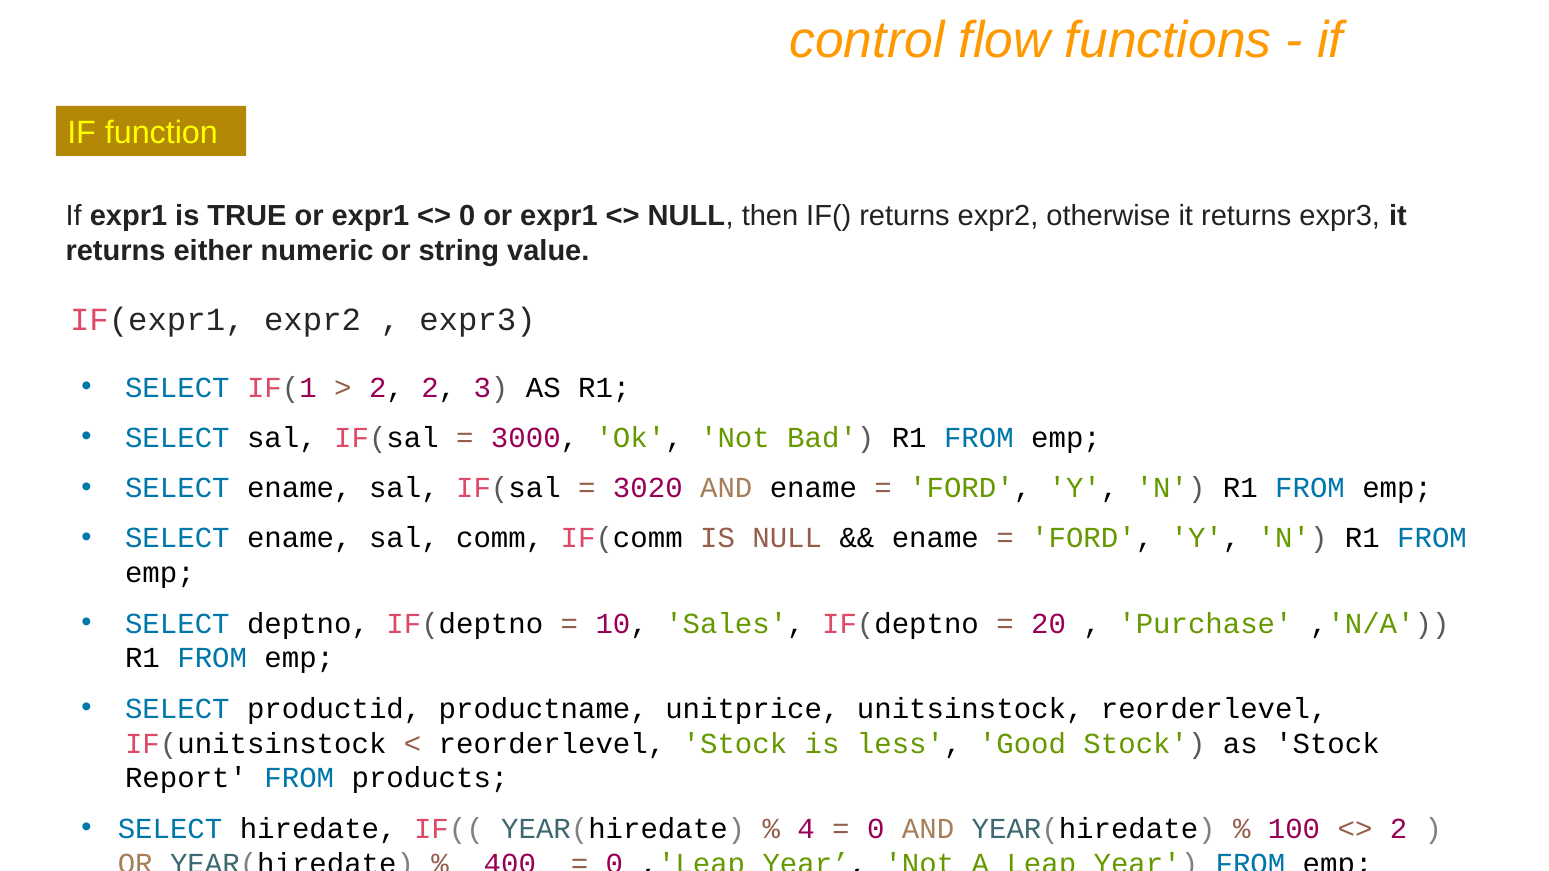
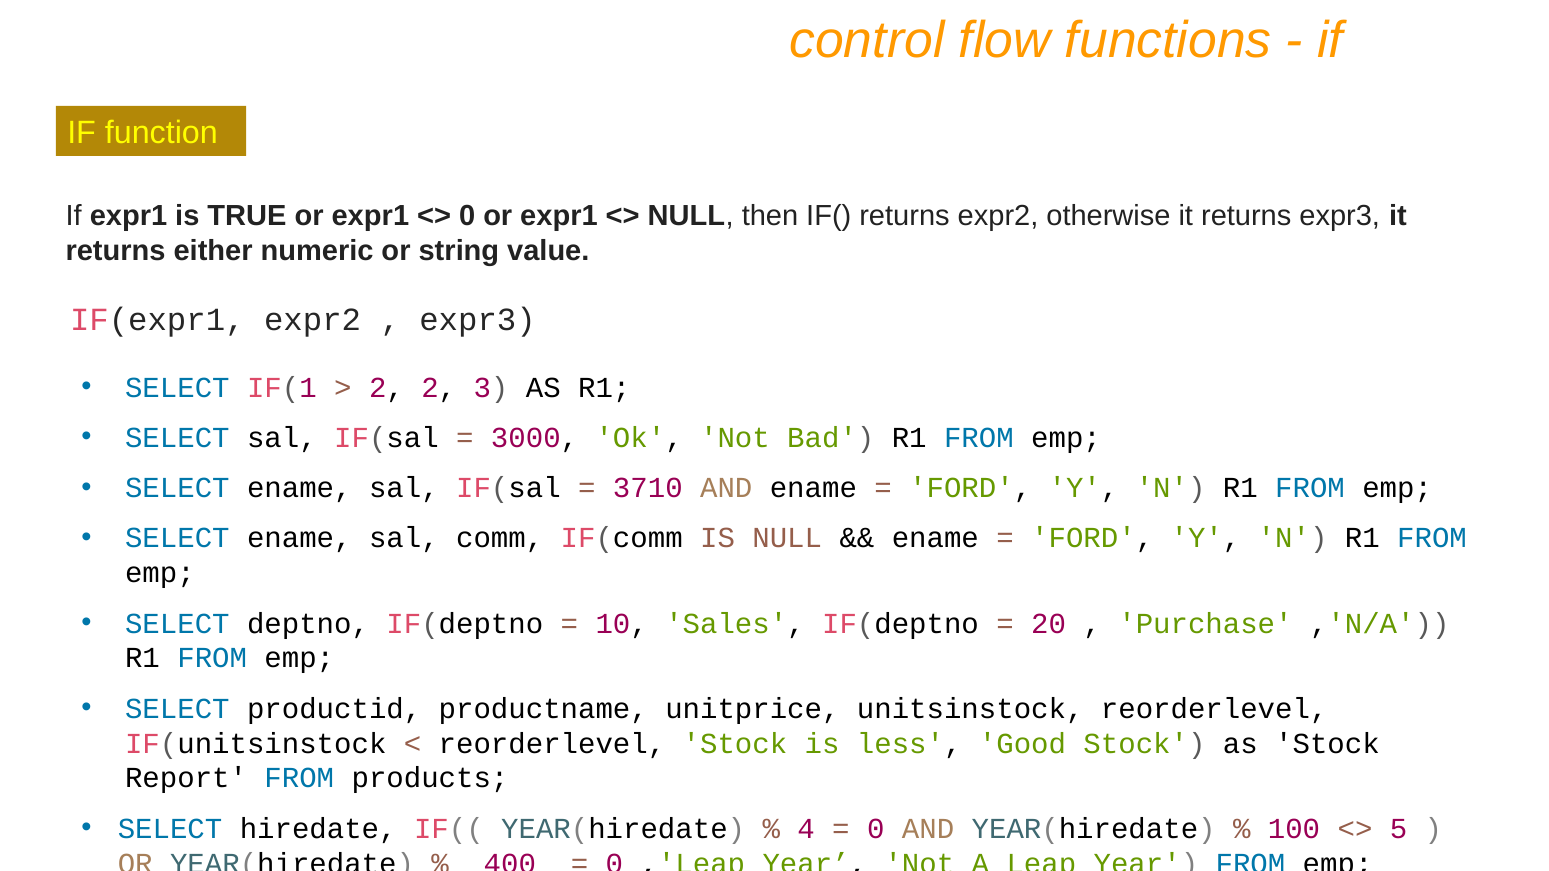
3020: 3020 -> 3710
2 at (1399, 829): 2 -> 5
